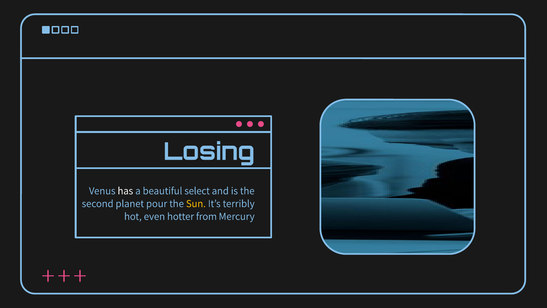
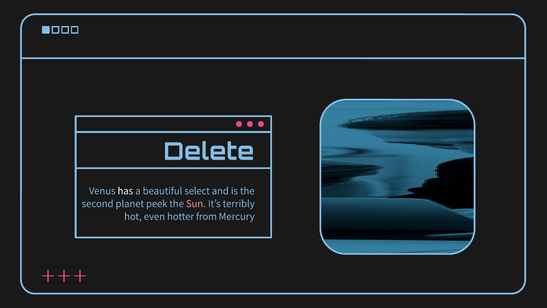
Losing: Losing -> Delete
pour: pour -> peek
Sun colour: yellow -> pink
